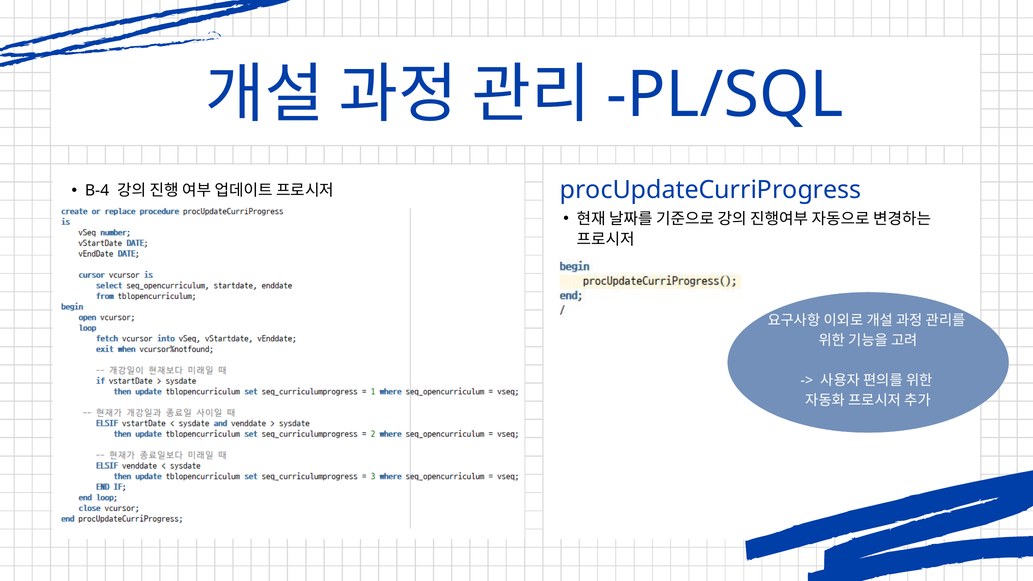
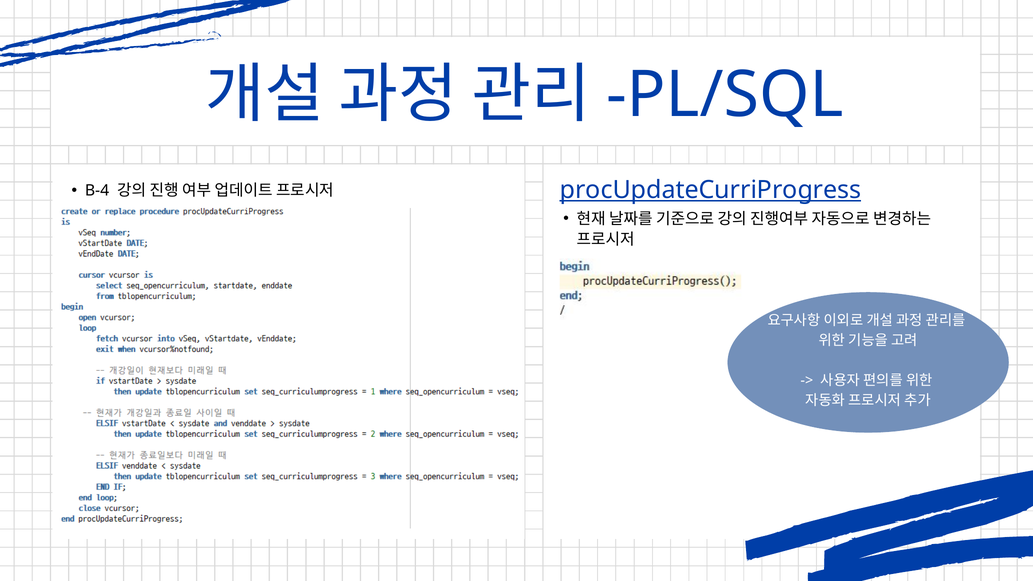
procUpdateCurriProgress underline: none -> present
